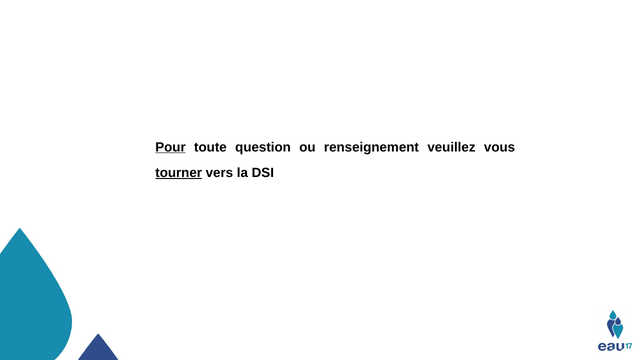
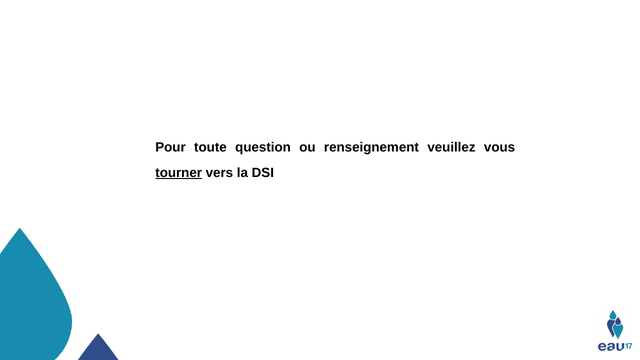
Pour underline: present -> none
